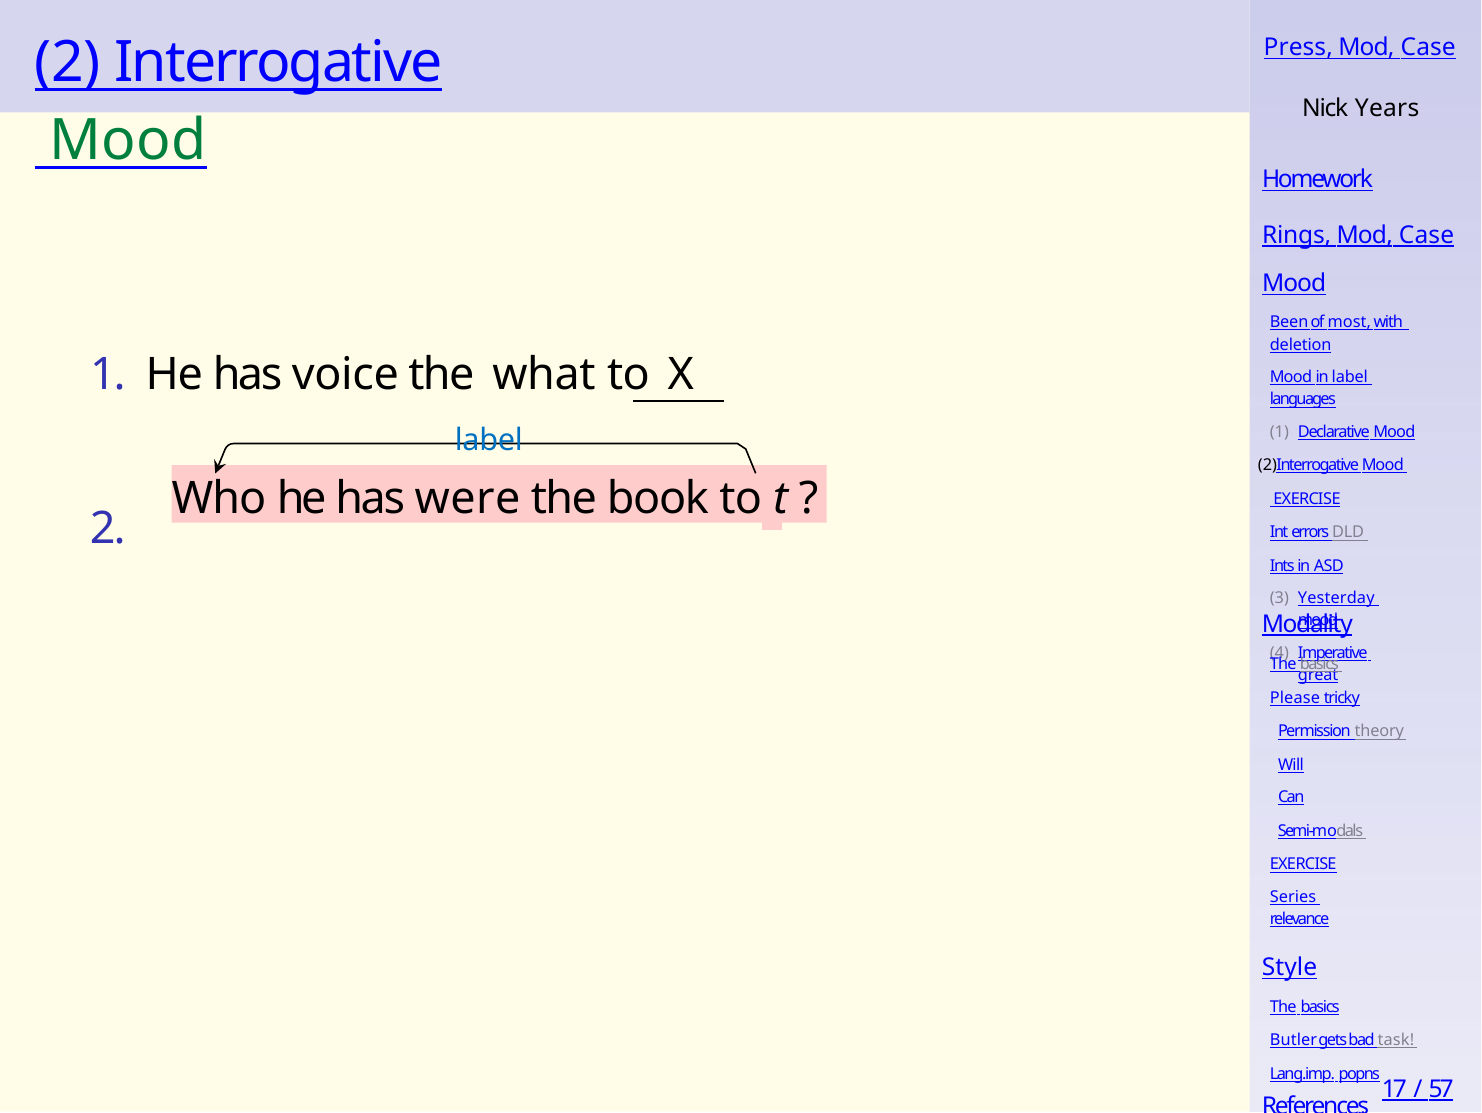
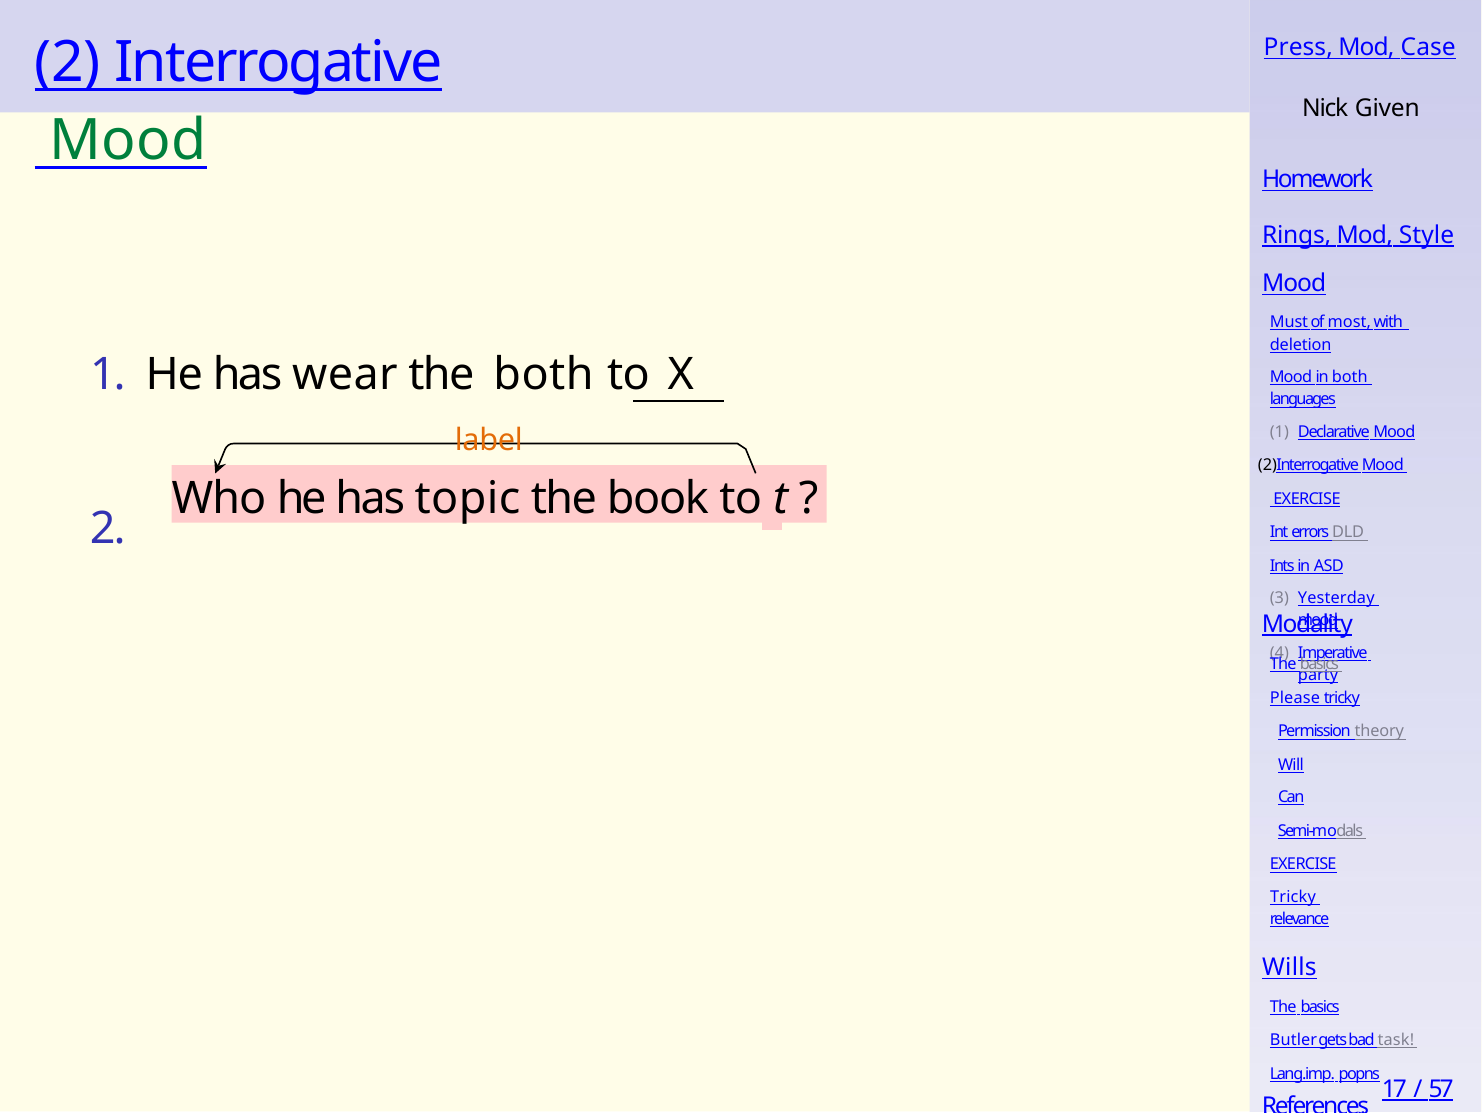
Years: Years -> Given
Case at (1427, 235): Case -> Style
Been: Been -> Must
voice: voice -> wear
the what: what -> both
in label: label -> both
label at (489, 440) colour: blue -> orange
were: were -> topic
great: great -> party
Series at (1293, 896): Series -> Tricky
Style: Style -> Wills
